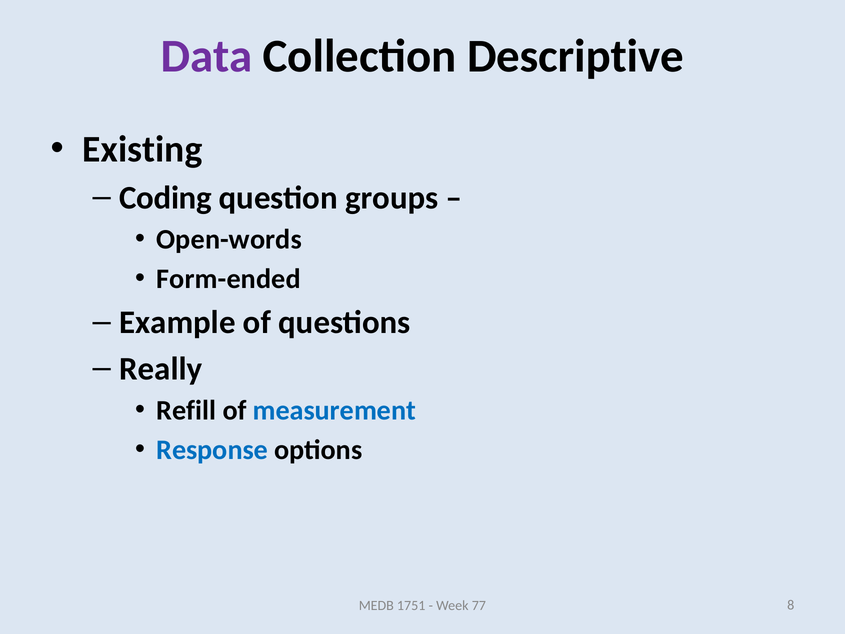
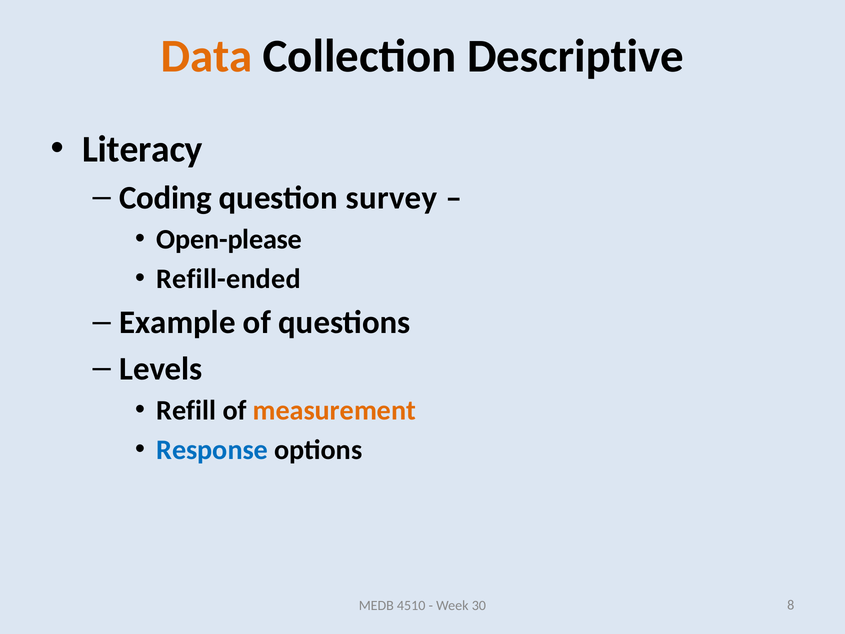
Data colour: purple -> orange
Existing: Existing -> Literacy
groups: groups -> survey
Open-words: Open-words -> Open-please
Form-ended: Form-ended -> Refill-ended
Really: Really -> Levels
measurement colour: blue -> orange
1751: 1751 -> 4510
77: 77 -> 30
